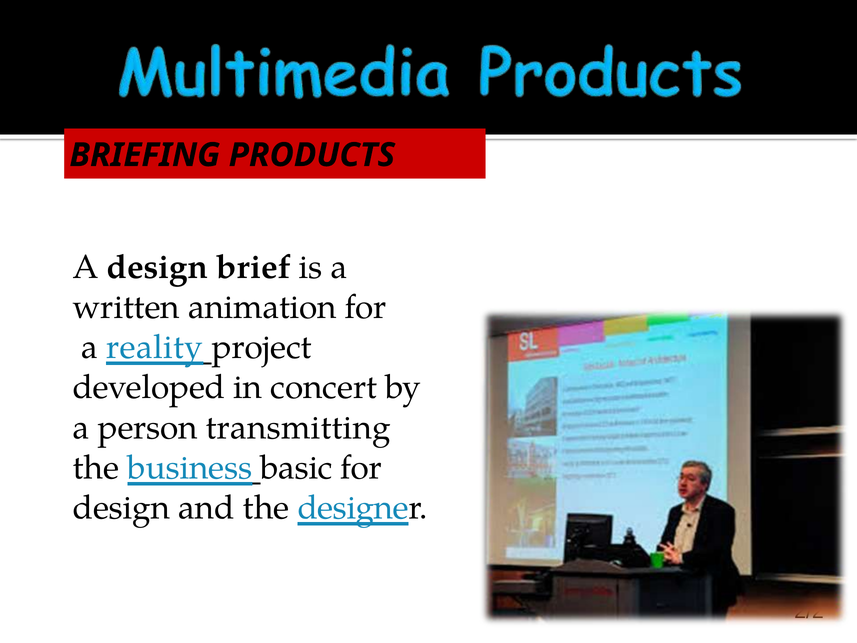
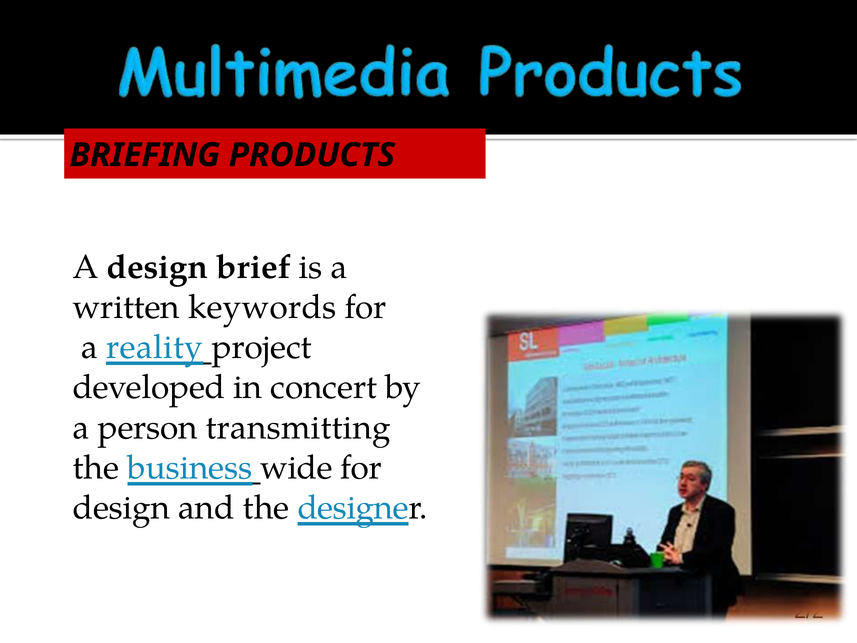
animation: animation -> keywords
basic: basic -> wide
